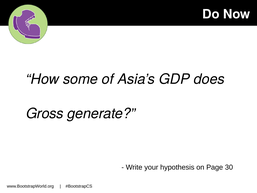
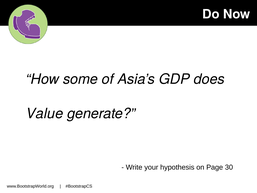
Gross: Gross -> Value
